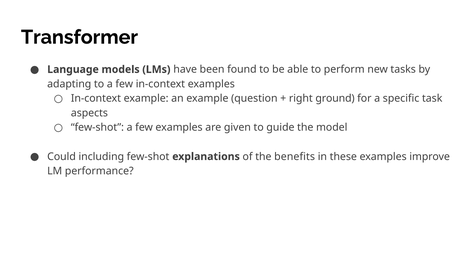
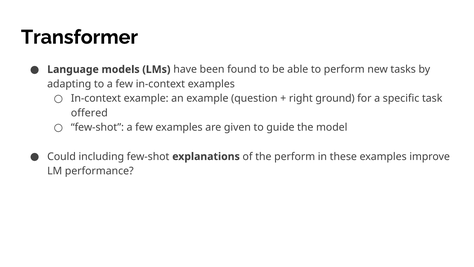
aspects: aspects -> offered
the benefits: benefits -> perform
